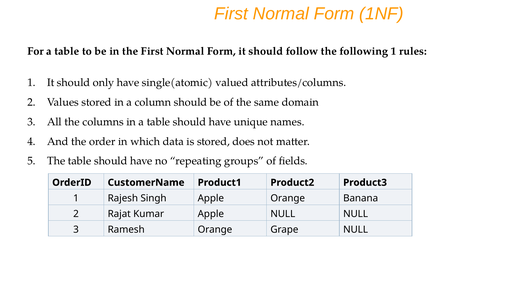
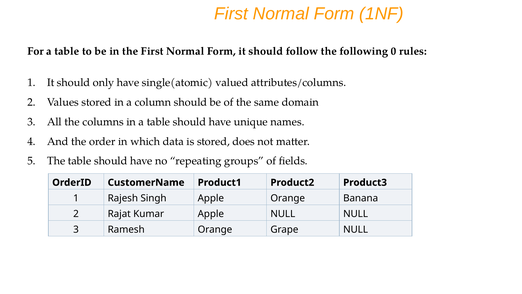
following 1: 1 -> 0
